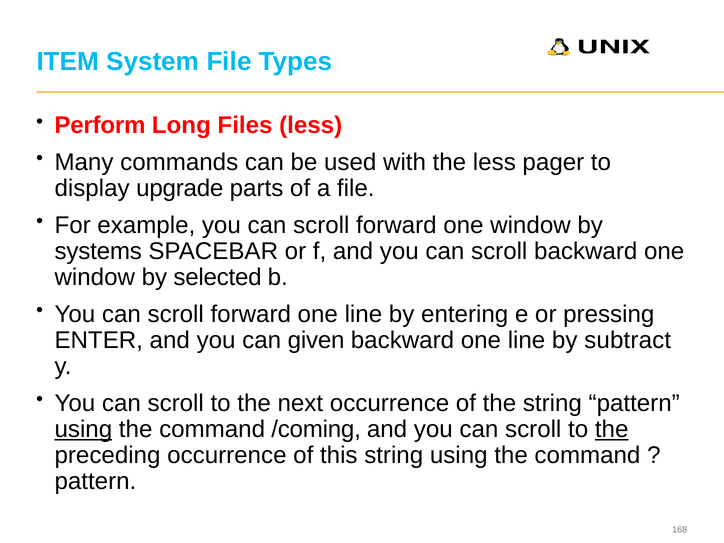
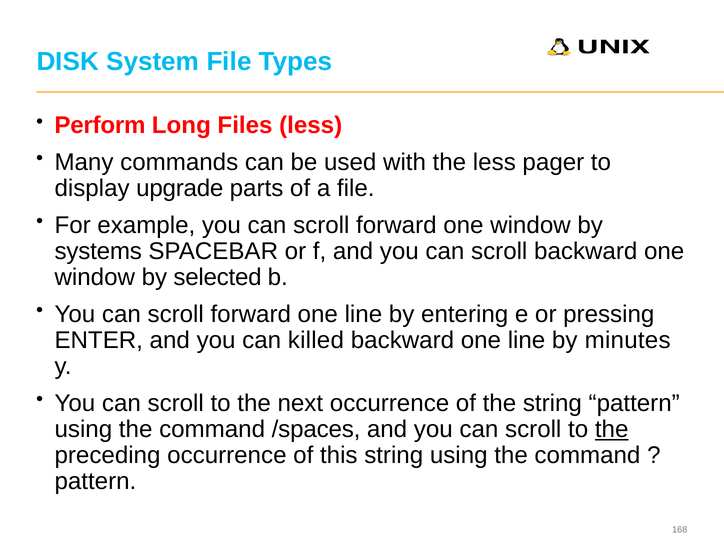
ITEM: ITEM -> DISK
given: given -> killed
subtract: subtract -> minutes
using at (83, 429) underline: present -> none
/coming: /coming -> /spaces
